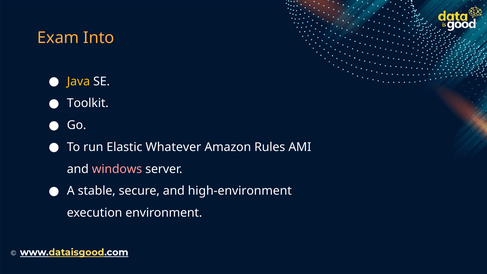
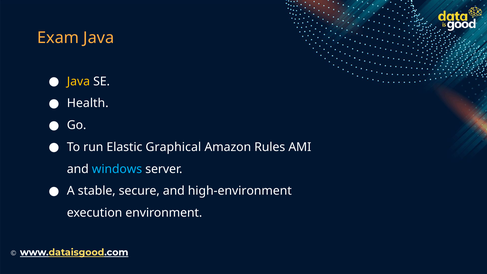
Exam Into: Into -> Java
Toolkit: Toolkit -> Health
Whatever: Whatever -> Graphical
windows colour: pink -> light blue
